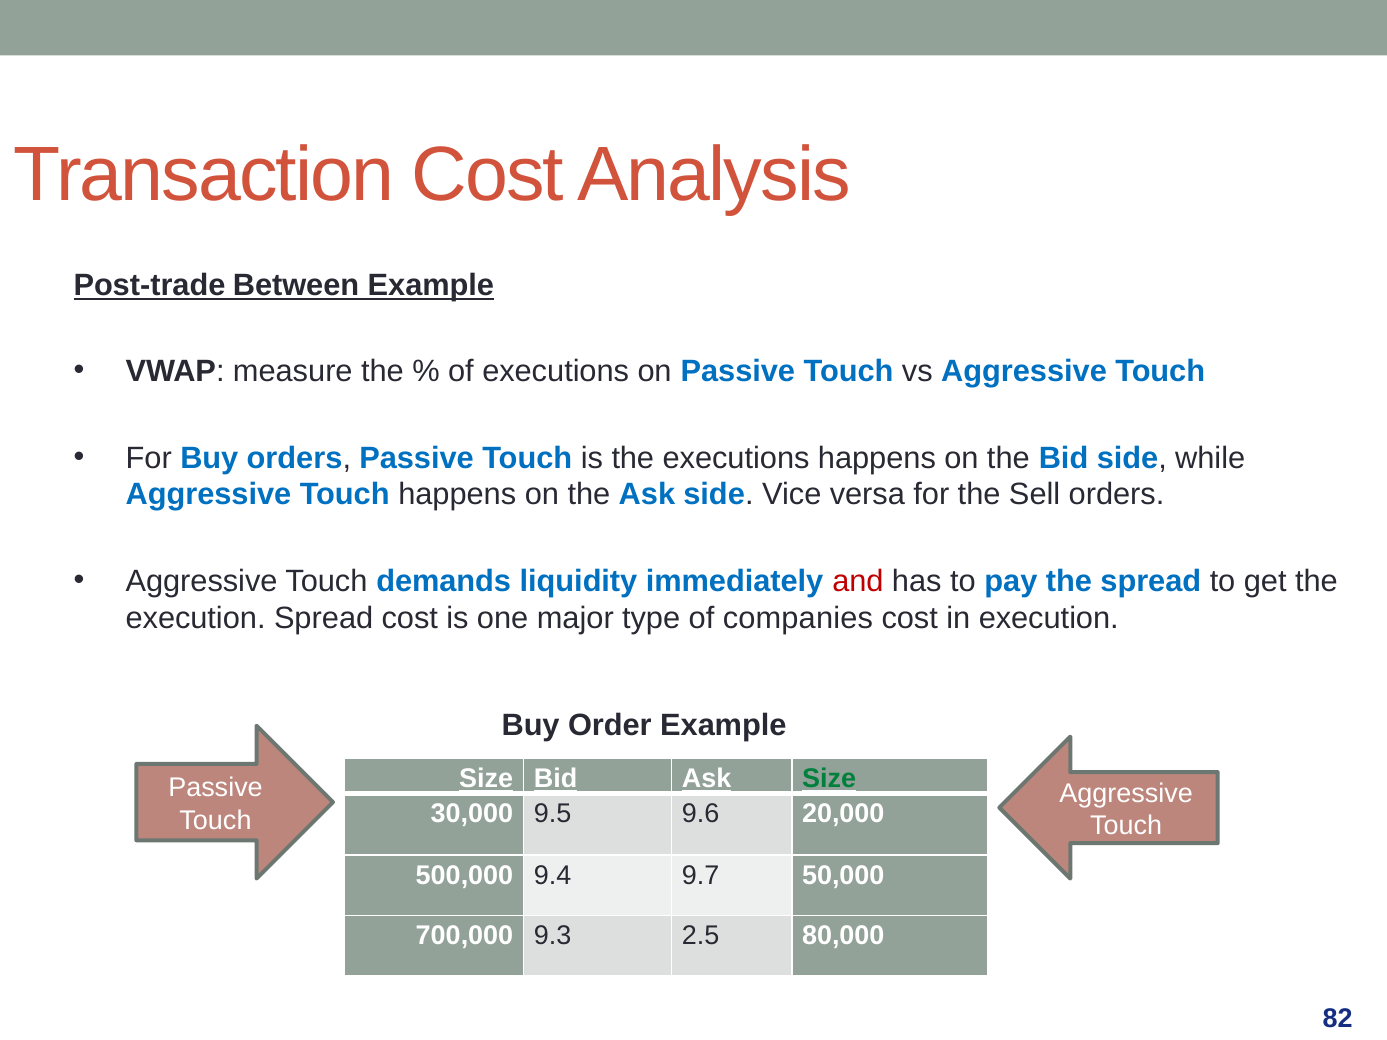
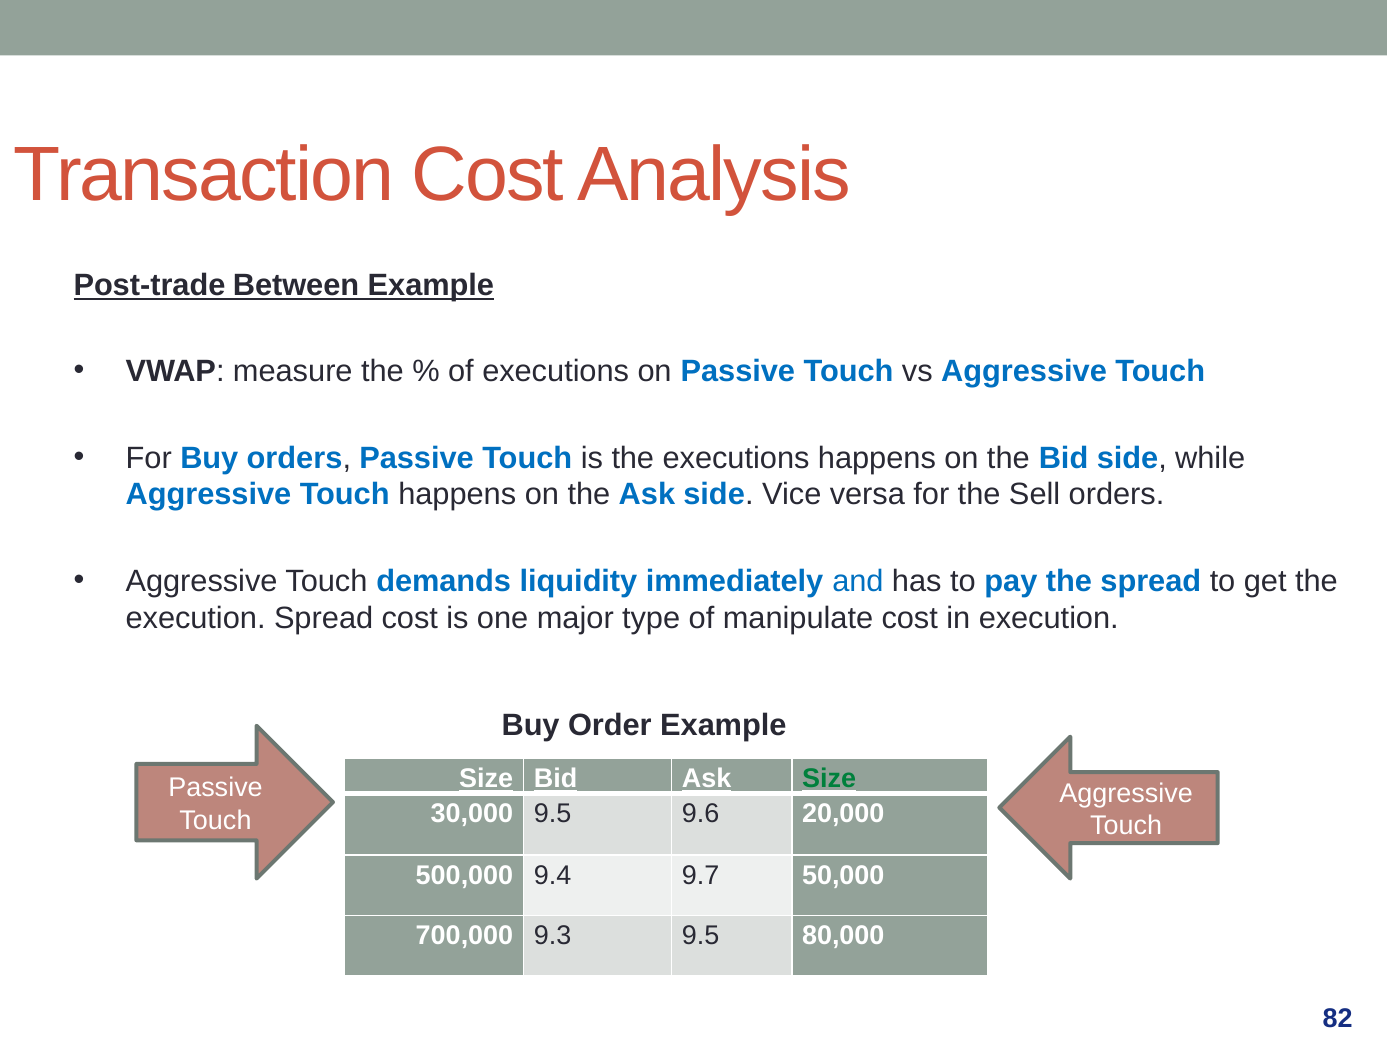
and colour: red -> blue
companies: companies -> manipulate
9.3 2.5: 2.5 -> 9.5
